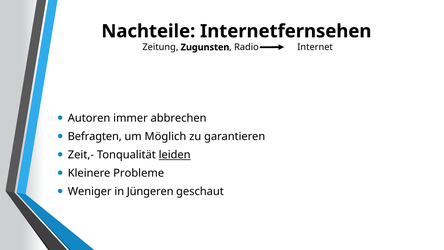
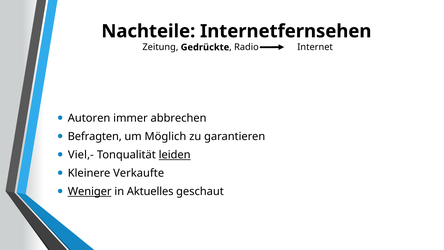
Zugunsten: Zugunsten -> Gedrückte
Zeit,-: Zeit,- -> Viel,-
Probleme: Probleme -> Verkaufte
Weniger underline: none -> present
Jüngeren: Jüngeren -> Aktuelles
